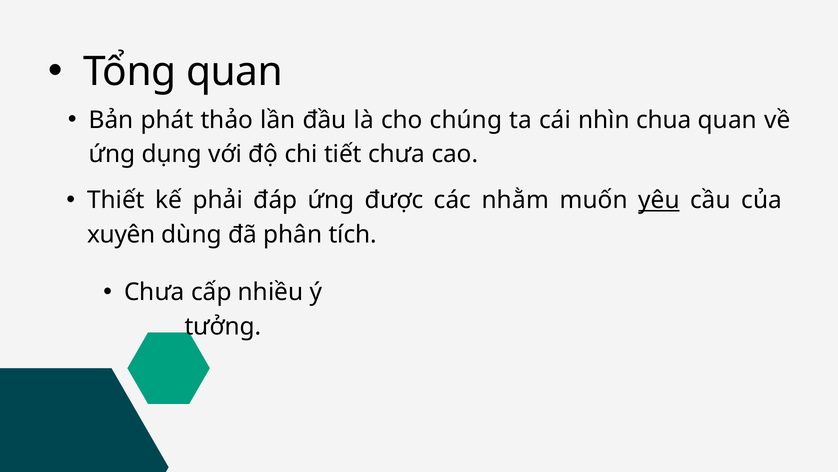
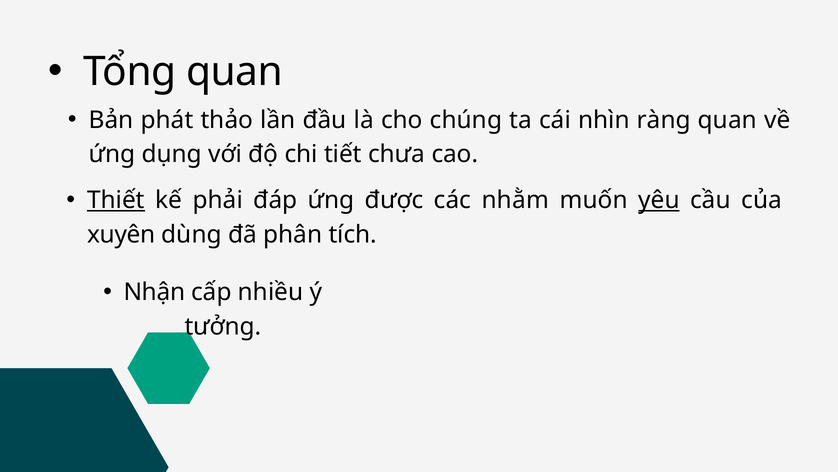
chua: chua -> ràng
Thiết underline: none -> present
Chưa at (154, 292): Chưa -> Nhận
